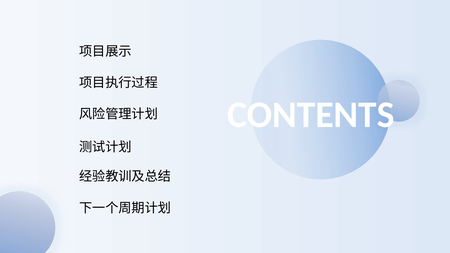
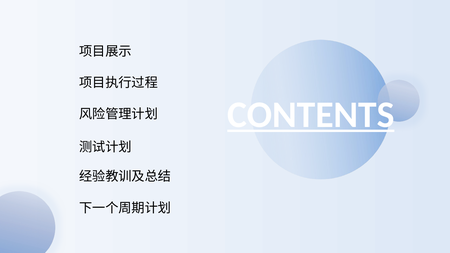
CONTENTS underline: none -> present
